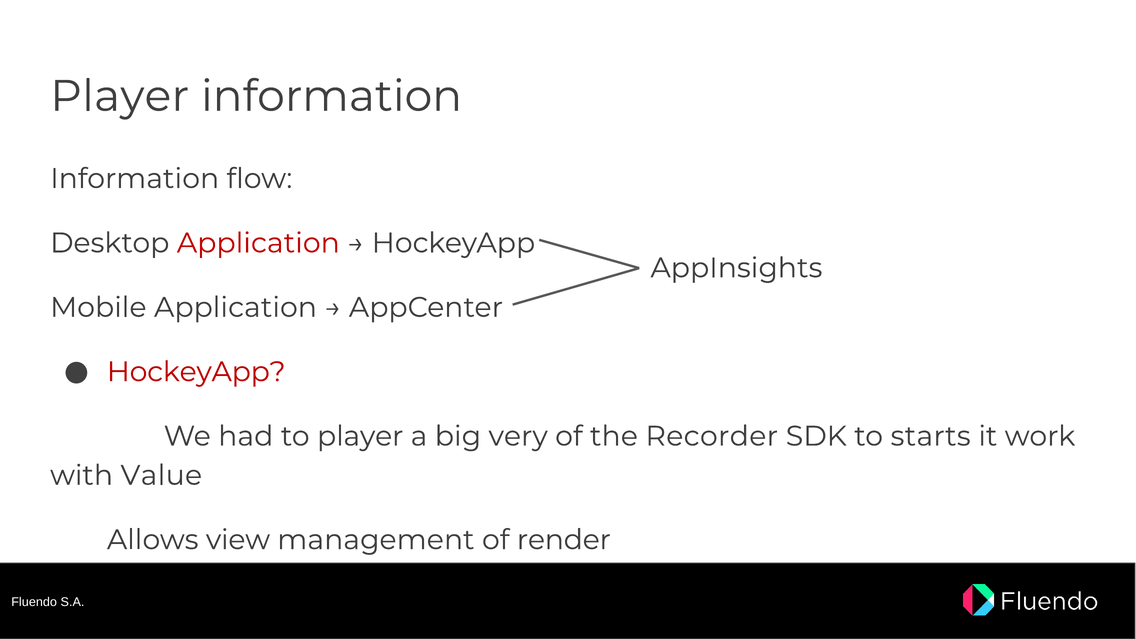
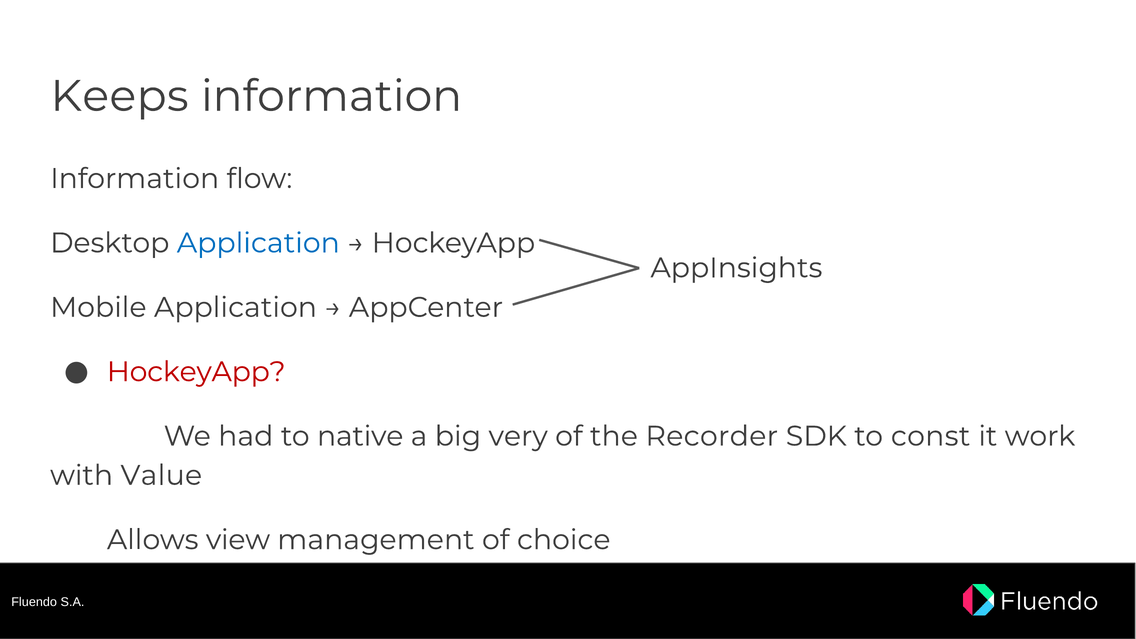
Player at (120, 96): Player -> Keeps
Application at (258, 243) colour: red -> blue
to player: player -> native
starts: starts -> const
render: render -> choice
